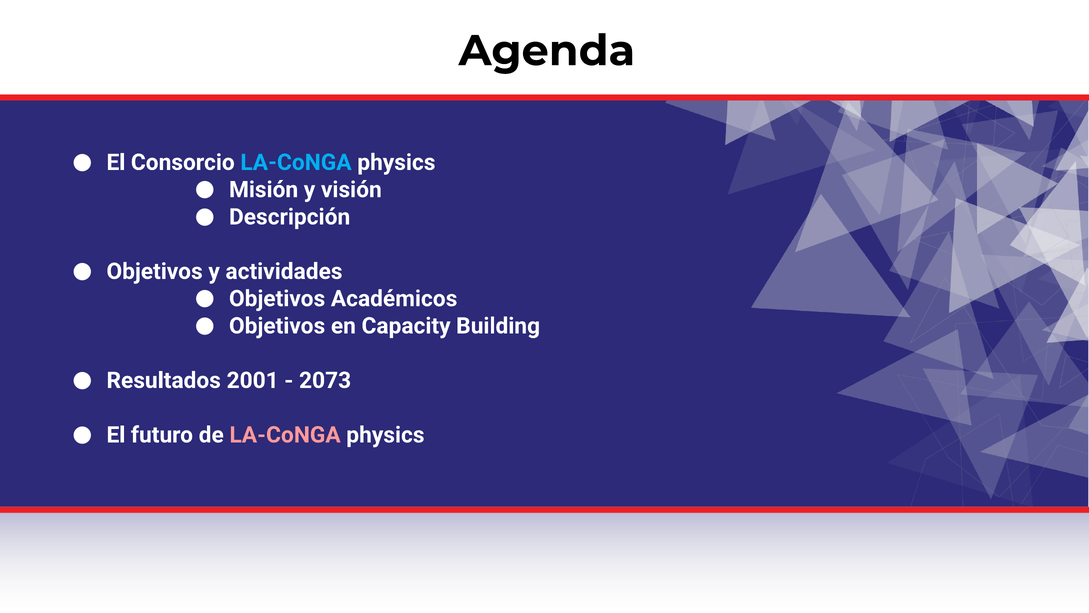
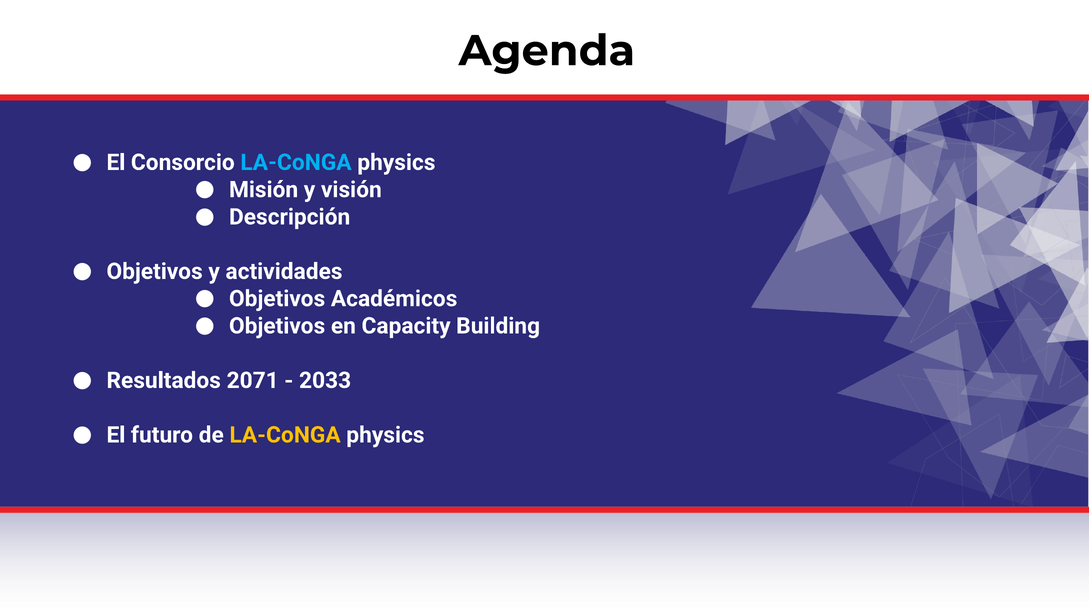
2001: 2001 -> 2071
2073: 2073 -> 2033
LA-CoNGA at (285, 435) colour: pink -> yellow
